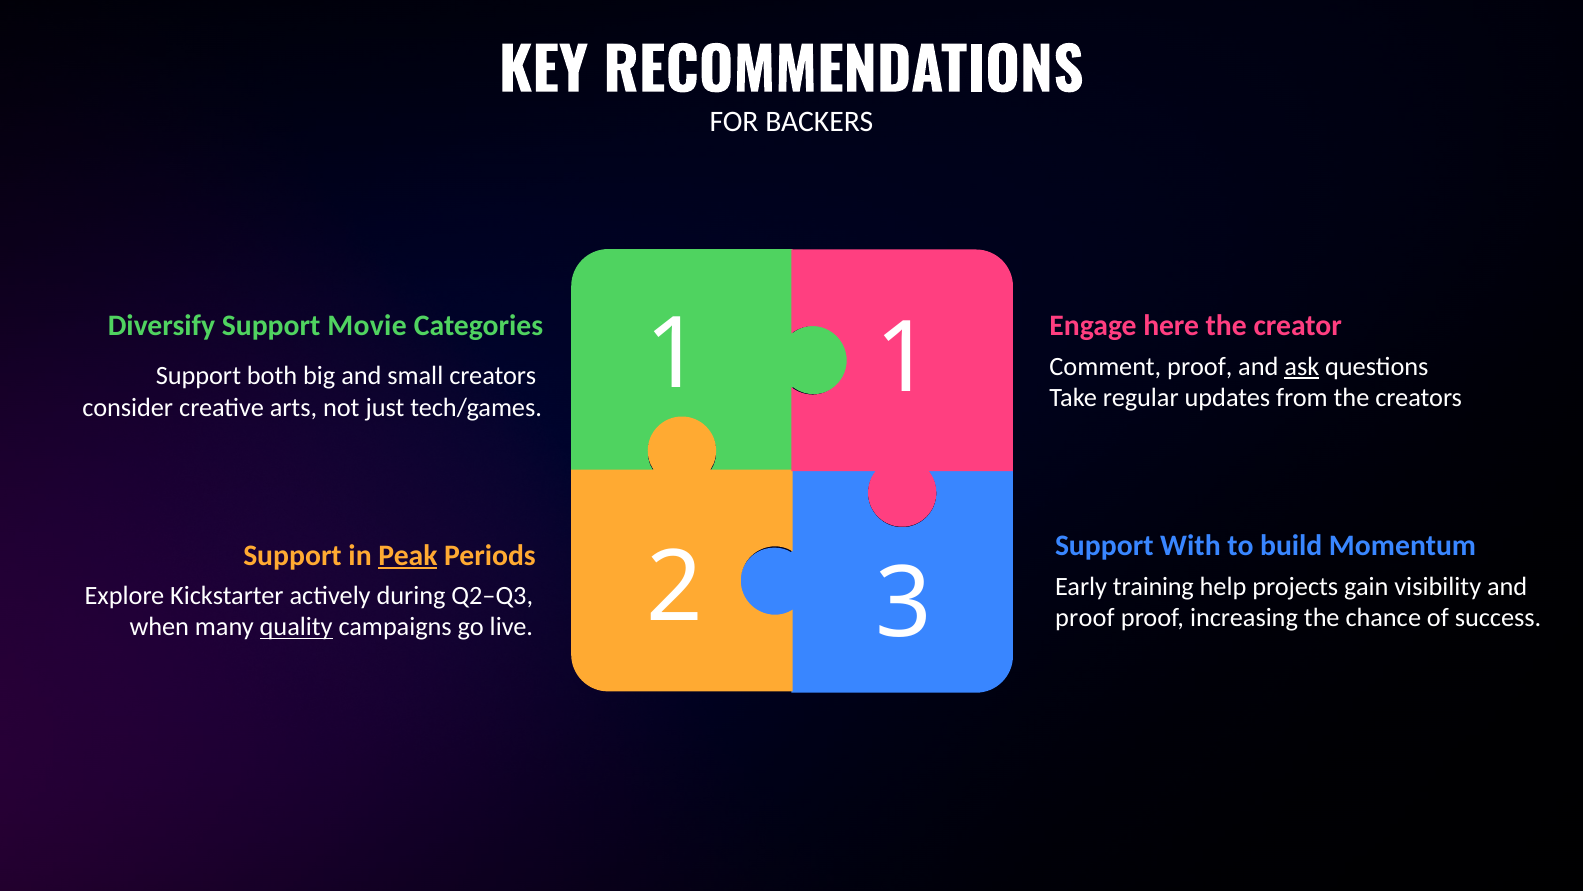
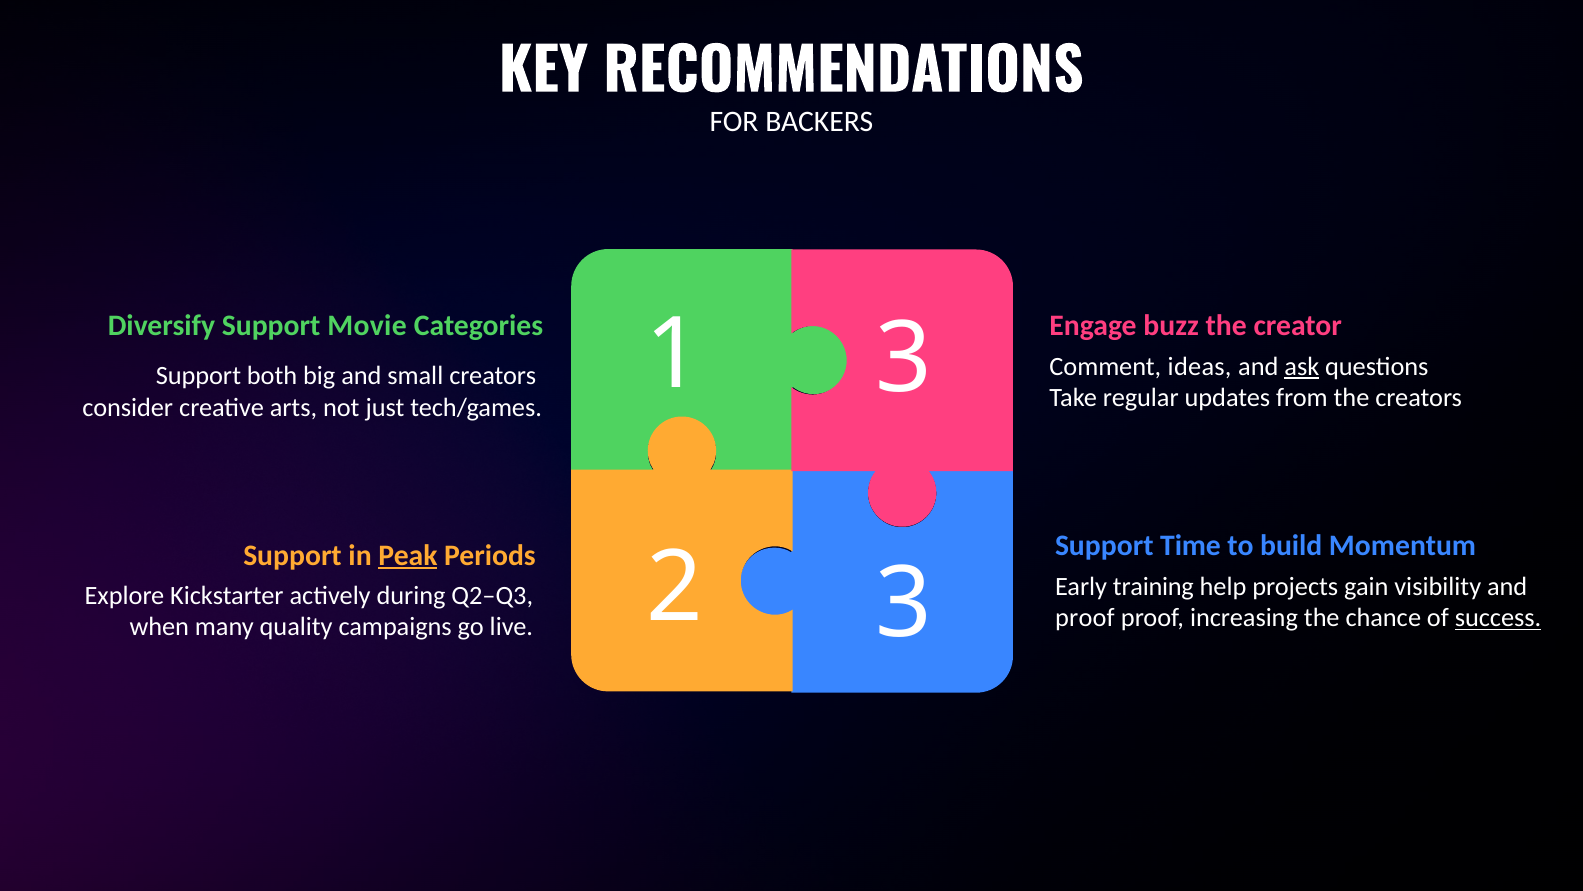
here: here -> buzz
1 1: 1 -> 3
Comment proof: proof -> ideas
With: With -> Time
success underline: none -> present
quality underline: present -> none
